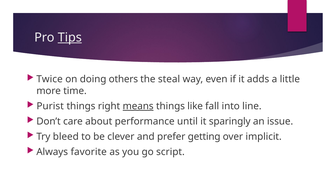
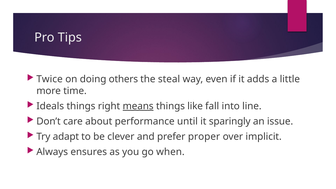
Tips underline: present -> none
Purist: Purist -> Ideals
bleed: bleed -> adapt
getting: getting -> proper
favorite: favorite -> ensures
script: script -> when
